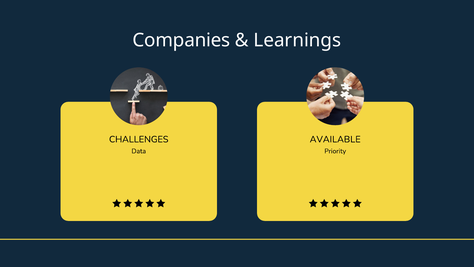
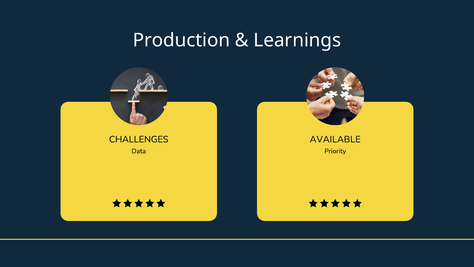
Companies: Companies -> Production
